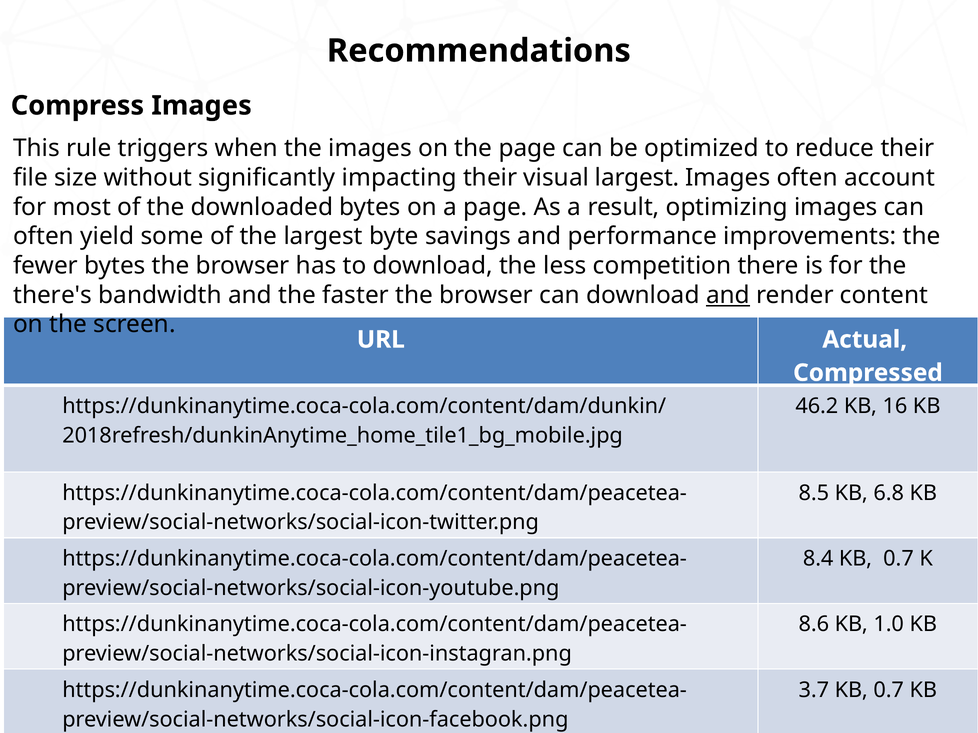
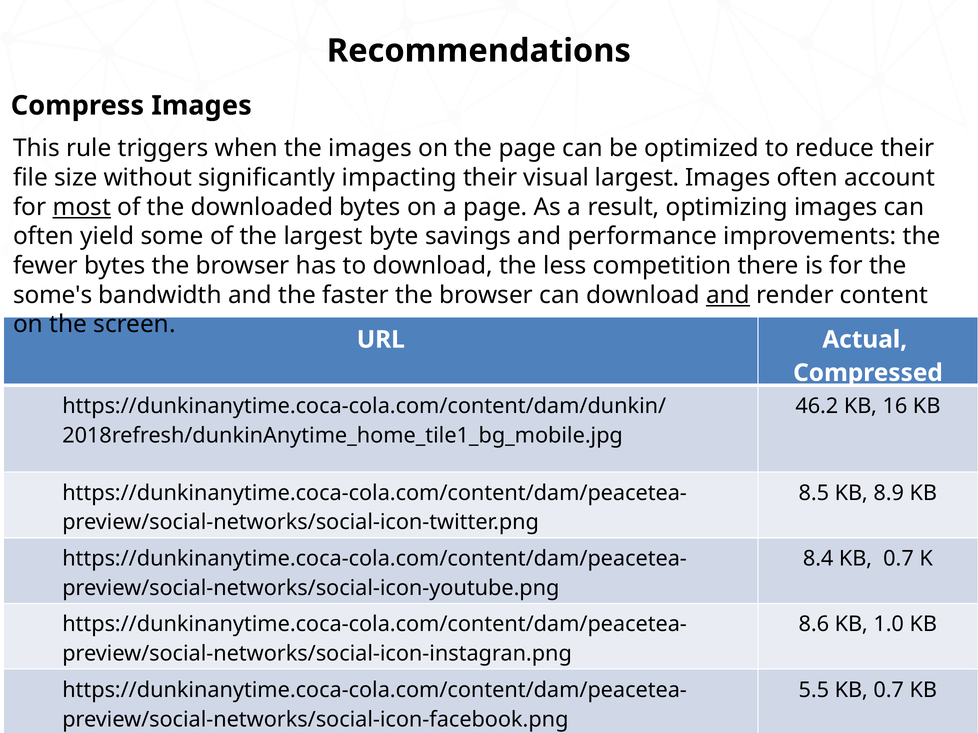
most underline: none -> present
there's: there's -> some's
6.8: 6.8 -> 8.9
3.7: 3.7 -> 5.5
